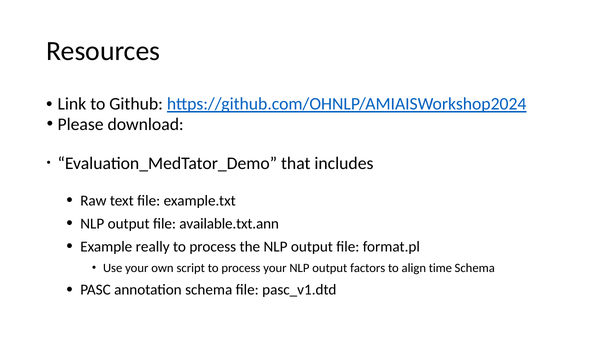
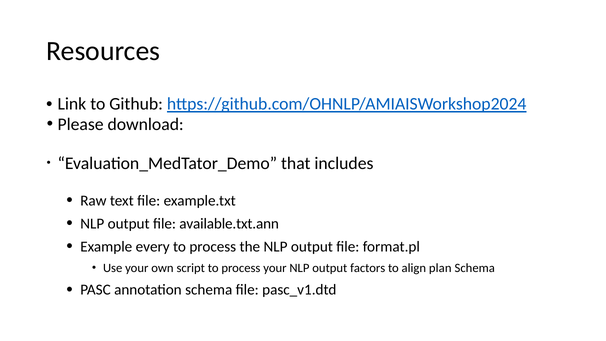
really: really -> every
time: time -> plan
